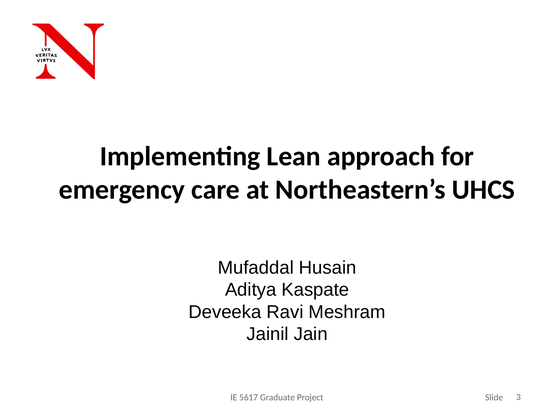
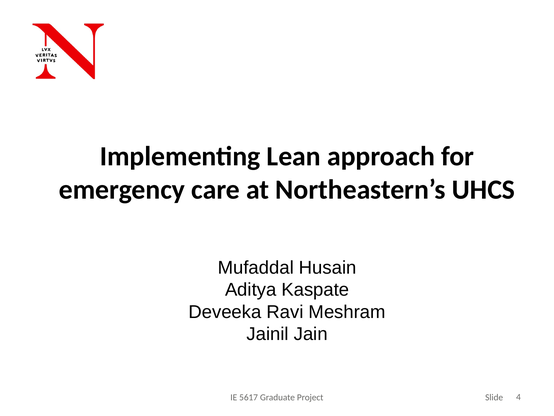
3: 3 -> 4
